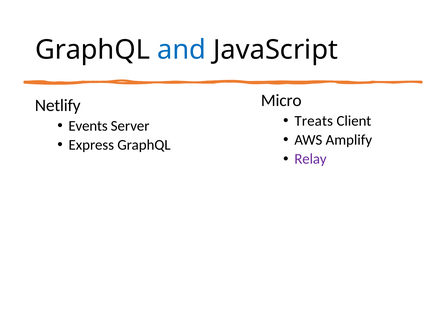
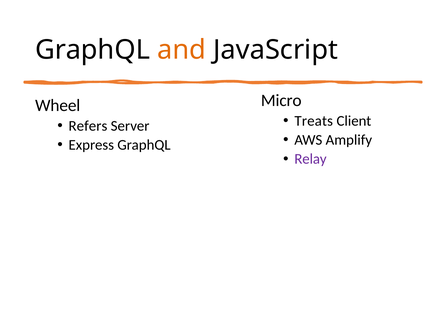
and colour: blue -> orange
Netlify: Netlify -> Wheel
Events: Events -> Refers
